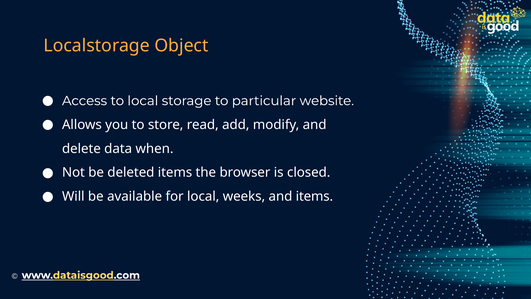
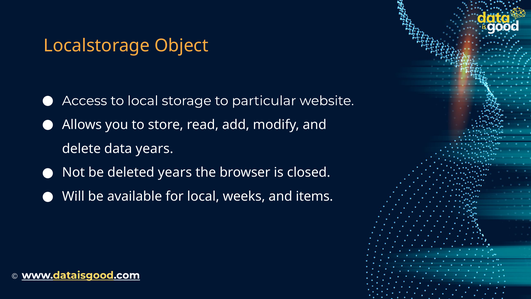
data when: when -> years
deleted items: items -> years
